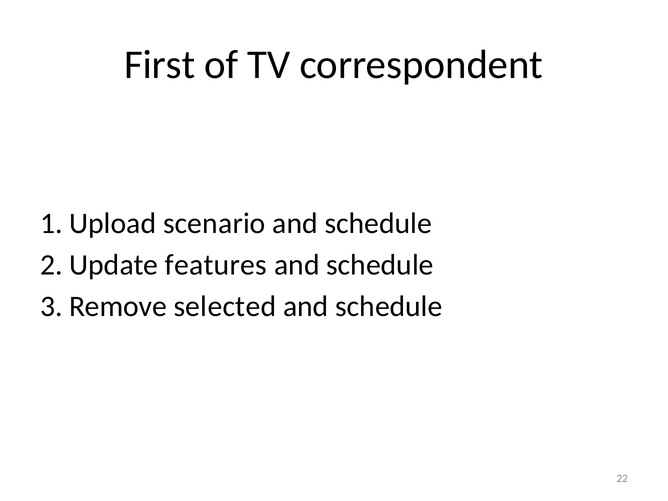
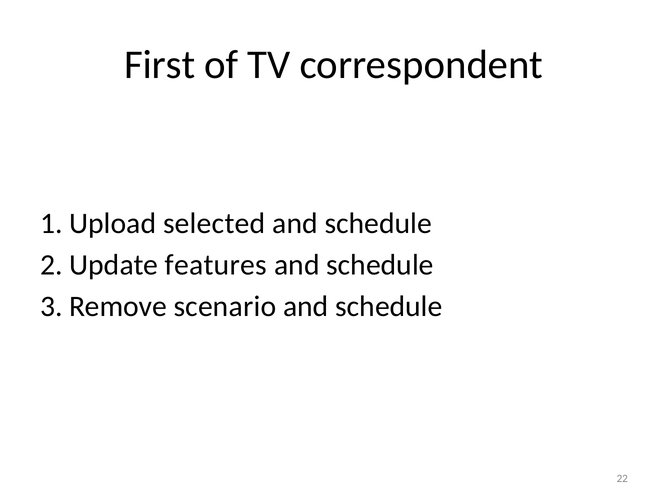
scenario: scenario -> selected
selected: selected -> scenario
